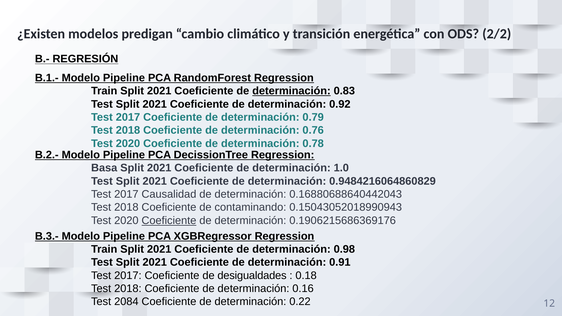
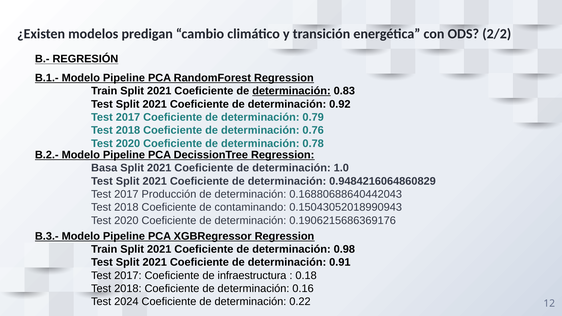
Causalidad: Causalidad -> Producción
Coeficiente at (169, 221) underline: present -> none
desigualdades: desigualdades -> infraestructura
2084: 2084 -> 2024
